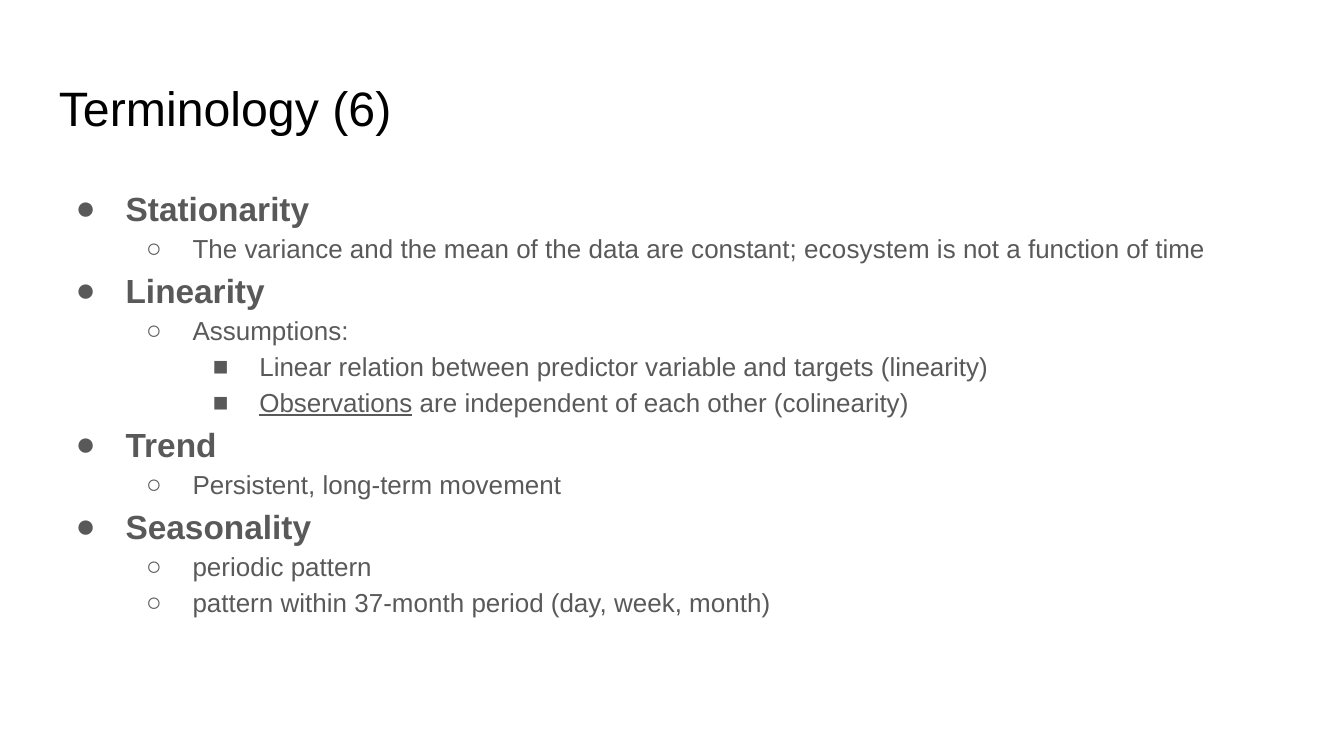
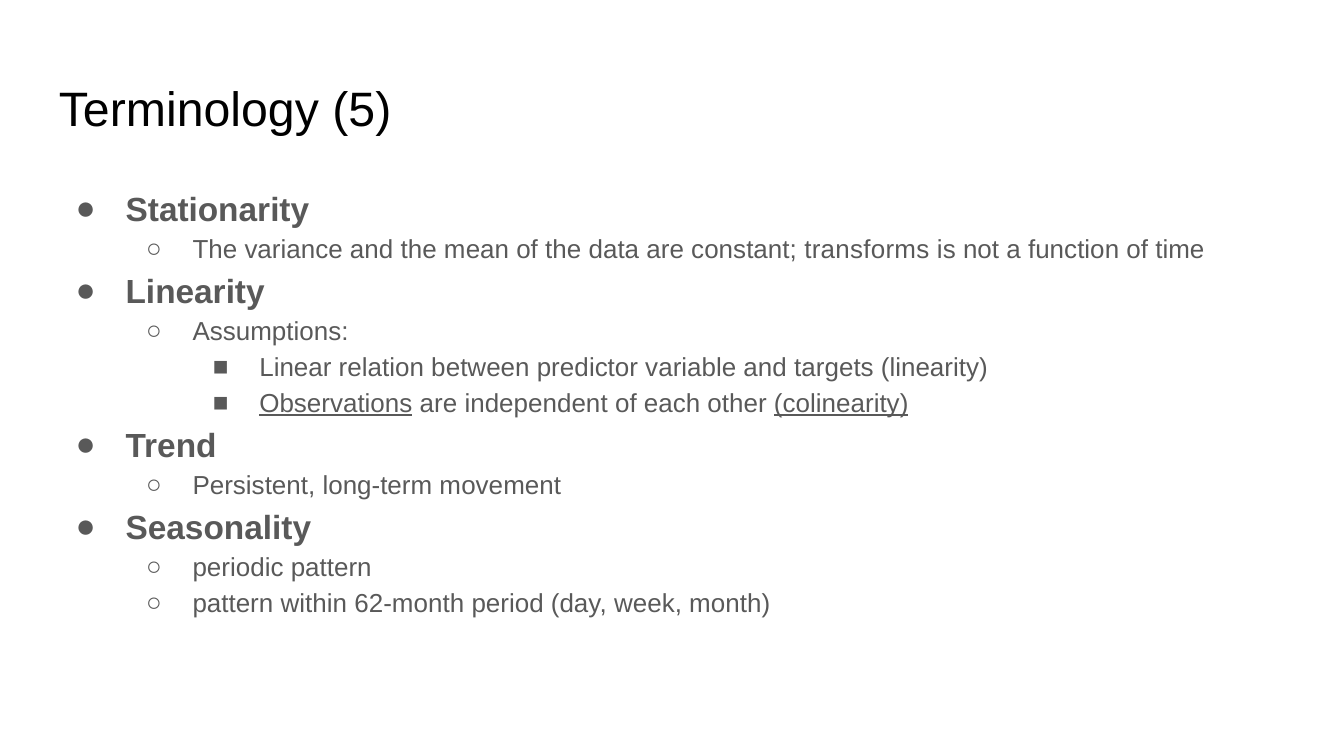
6: 6 -> 5
ecosystem: ecosystem -> transforms
colinearity underline: none -> present
37-month: 37-month -> 62-month
